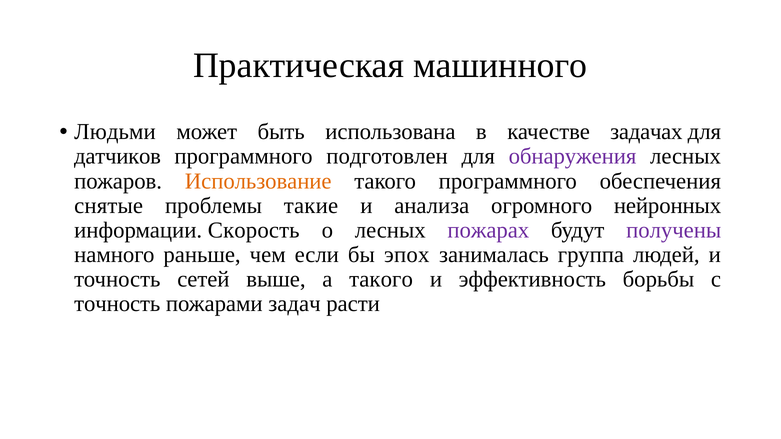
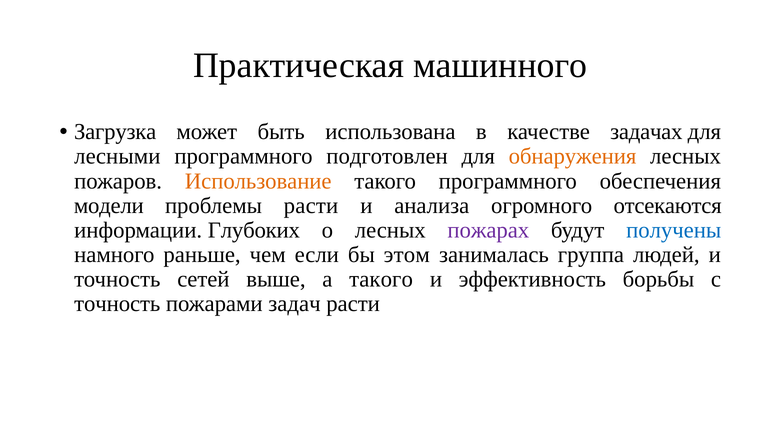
Людьми: Людьми -> Загрузка
датчиков: датчиков -> лесными
обнаружения colour: purple -> orange
снятые: снятые -> модели
проблемы такие: такие -> расти
нейронных: нейронных -> отсекаются
Скорость: Скорость -> Глубоких
получены colour: purple -> blue
эпох: эпох -> этом
